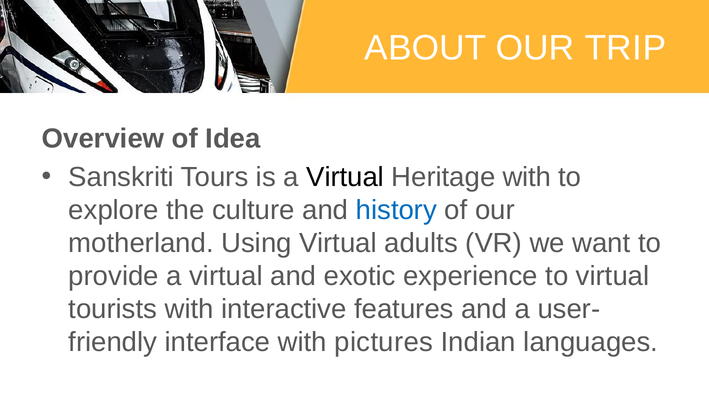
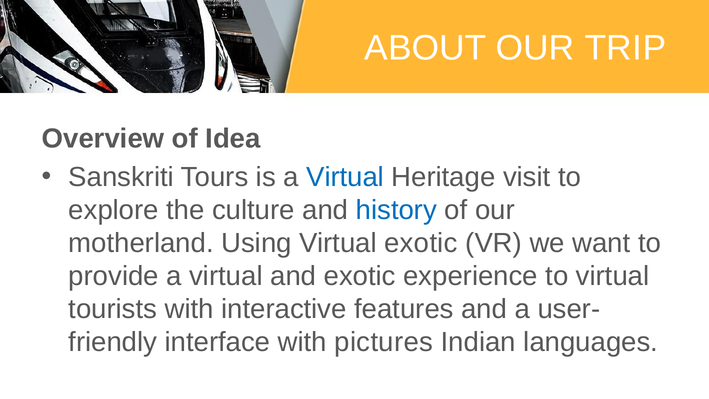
Virtual at (345, 177) colour: black -> blue
Heritage with: with -> visit
Virtual adults: adults -> exotic
